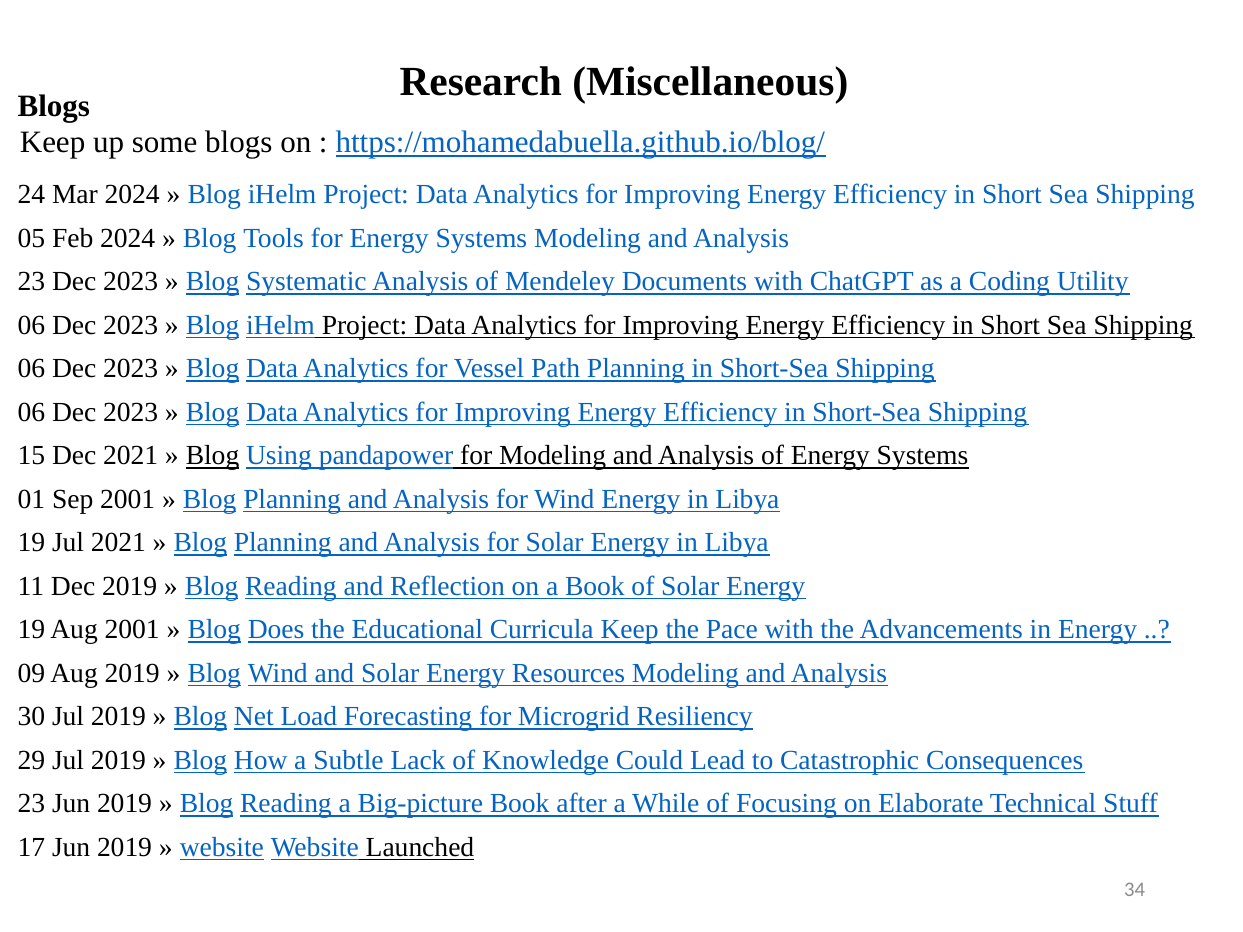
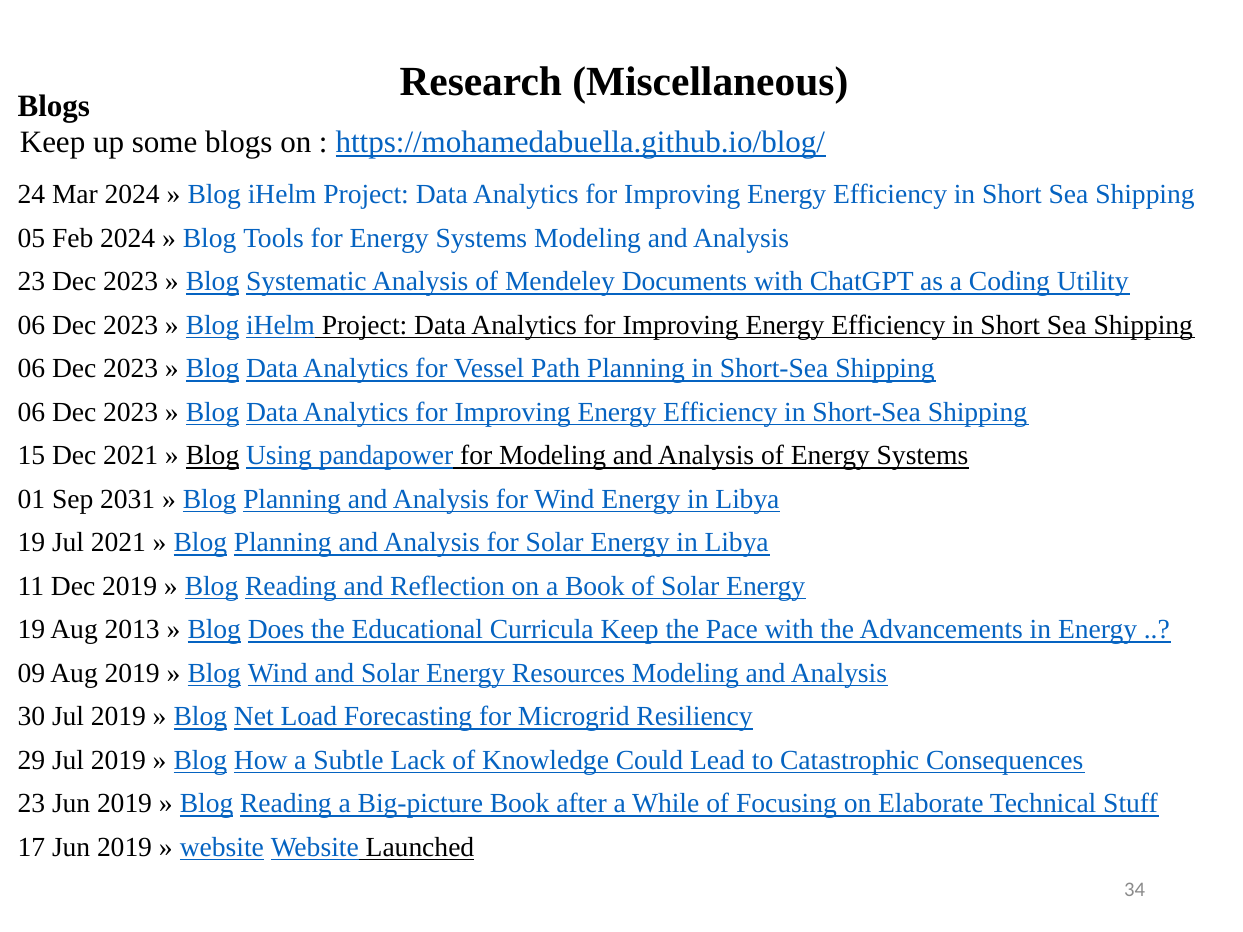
Sep 2001: 2001 -> 2031
Aug 2001: 2001 -> 2013
